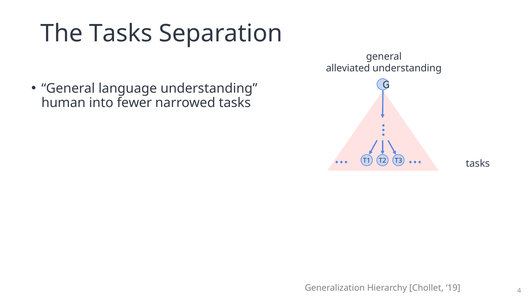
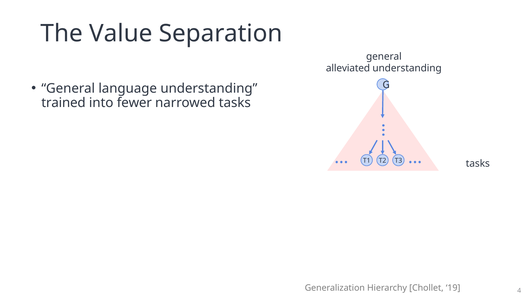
The Tasks: Tasks -> Value
human: human -> trained
